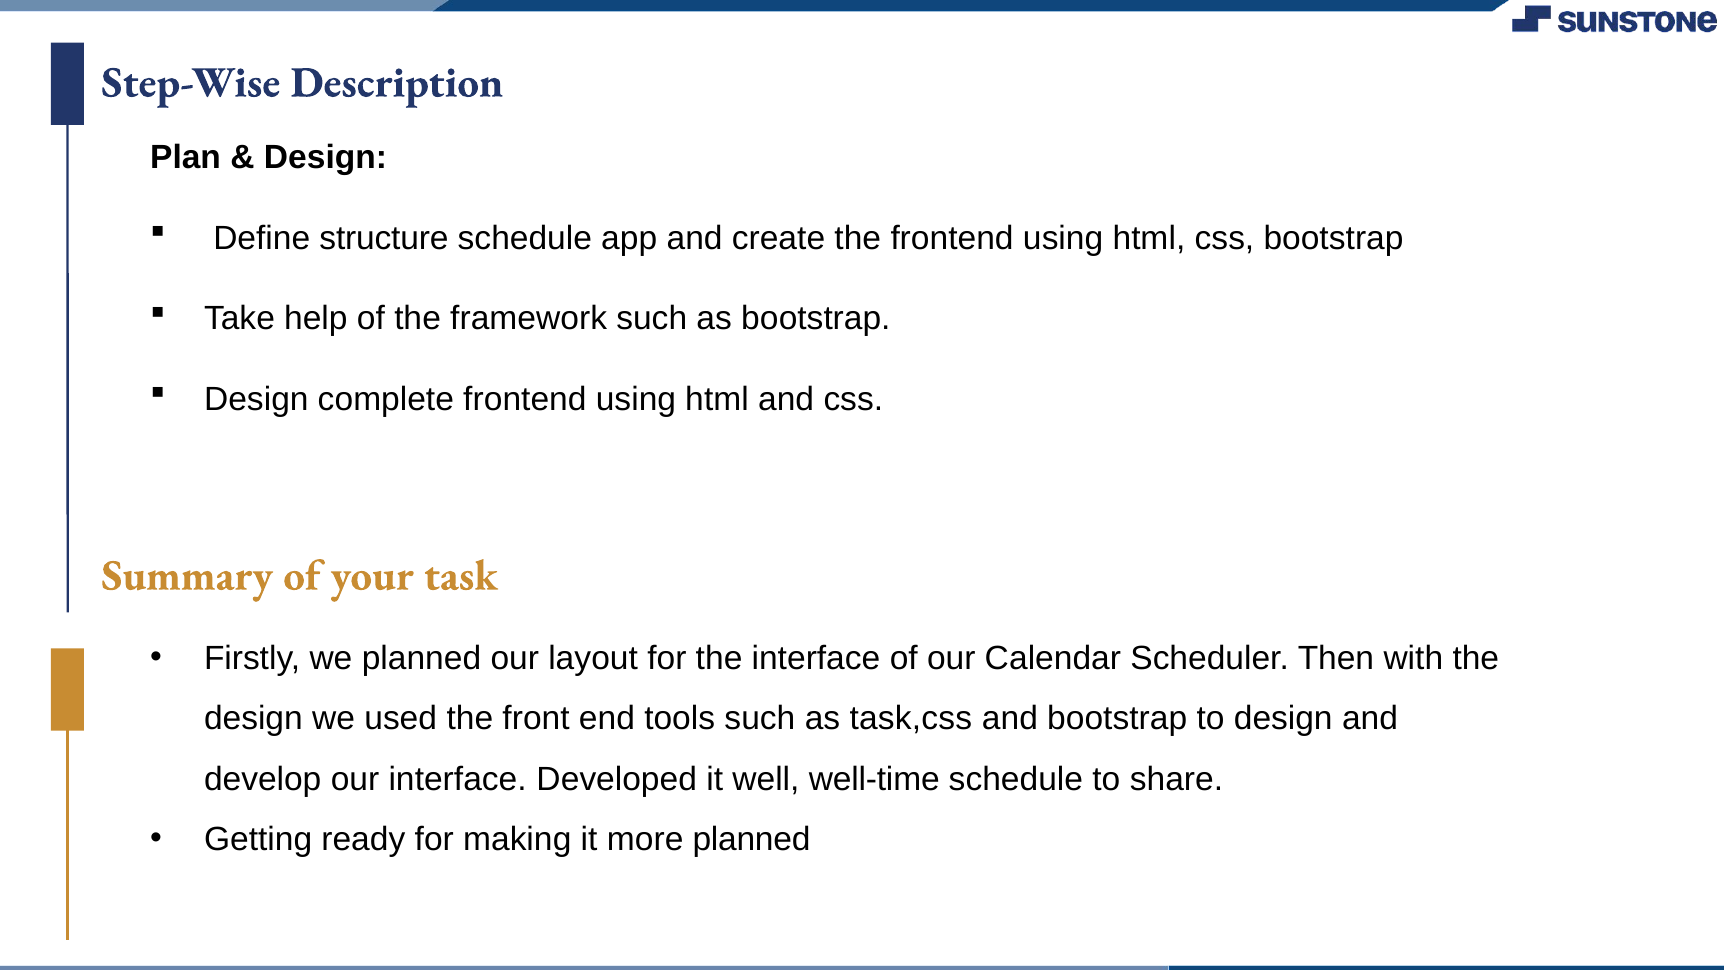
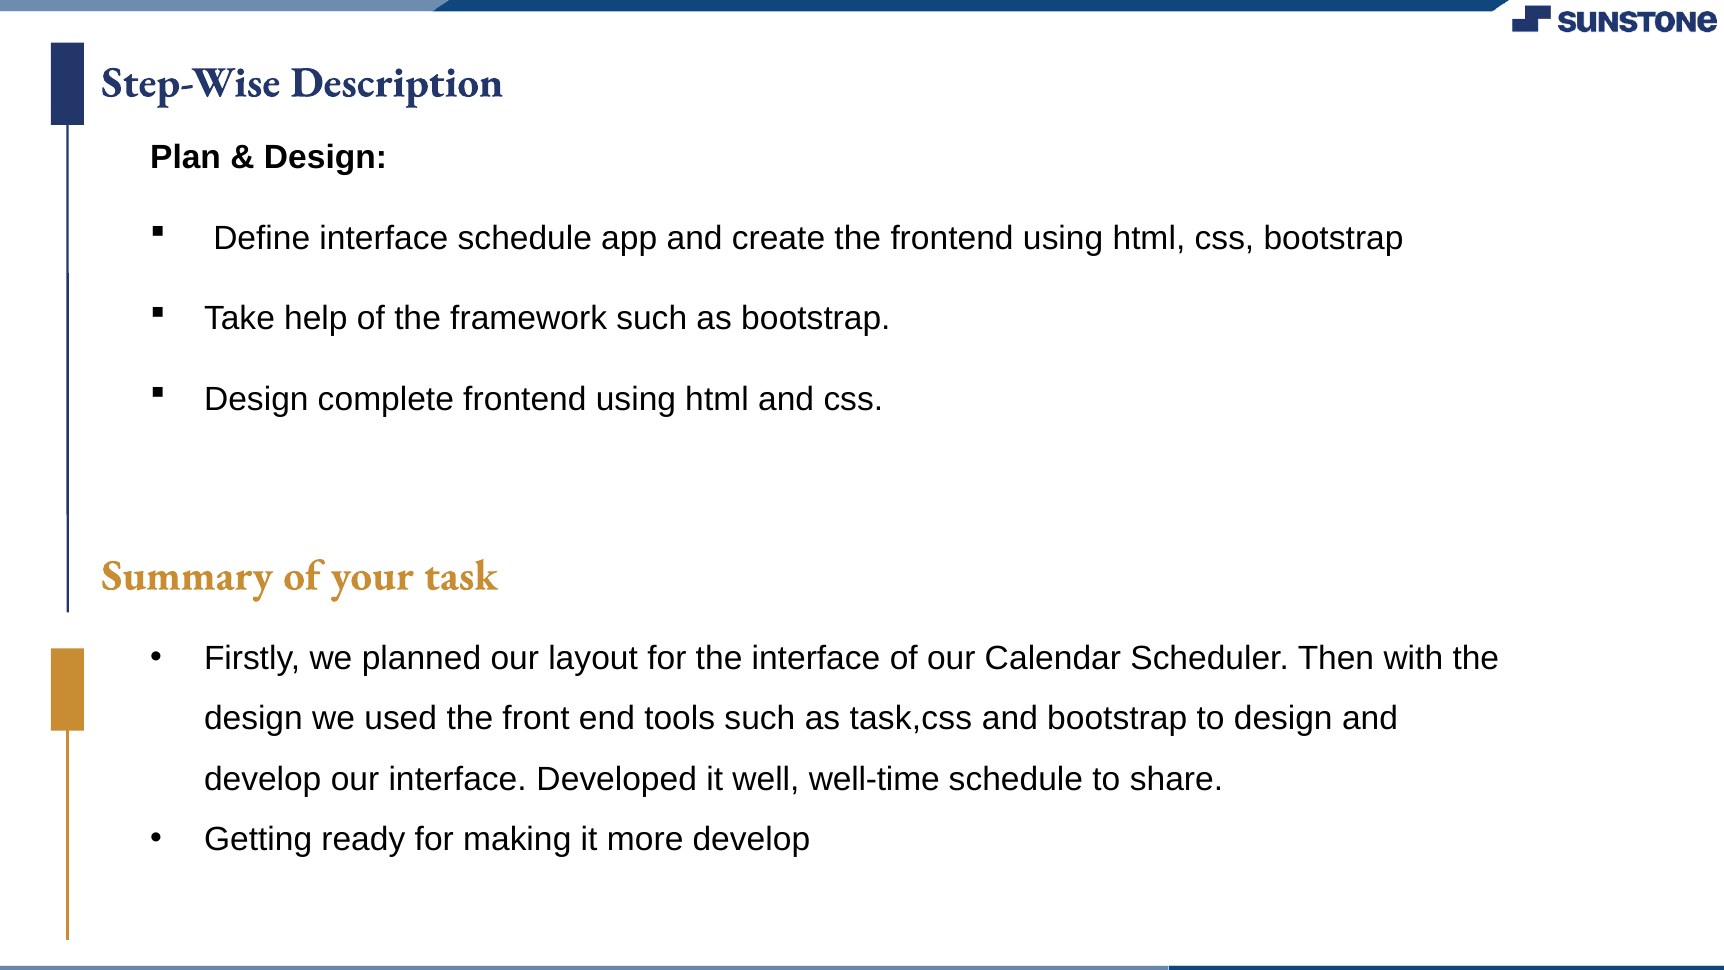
Define structure: structure -> interface
more planned: planned -> develop
